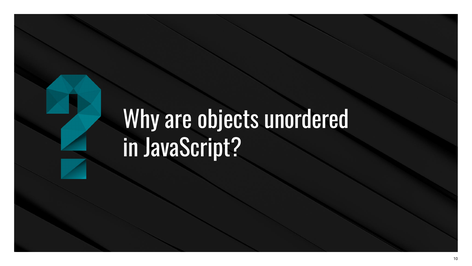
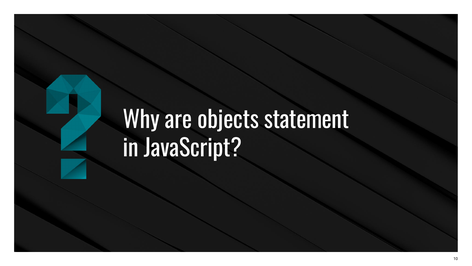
unordered: unordered -> statement
